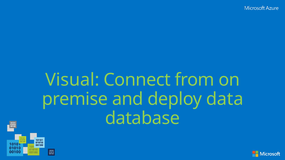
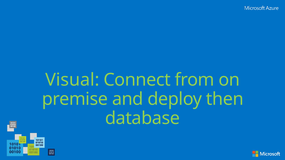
data: data -> then
